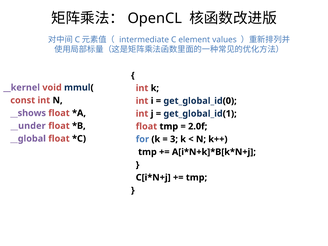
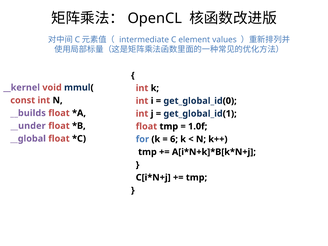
__shows: __shows -> __builds
2.0f: 2.0f -> 1.0f
3: 3 -> 6
